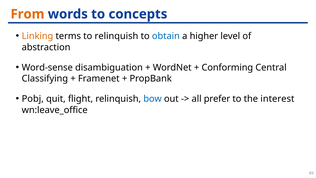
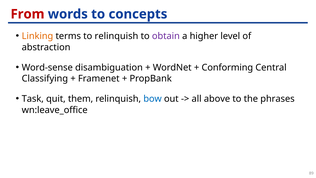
From colour: orange -> red
obtain colour: blue -> purple
Pobj: Pobj -> Task
flight: flight -> them
prefer: prefer -> above
interest: interest -> phrases
